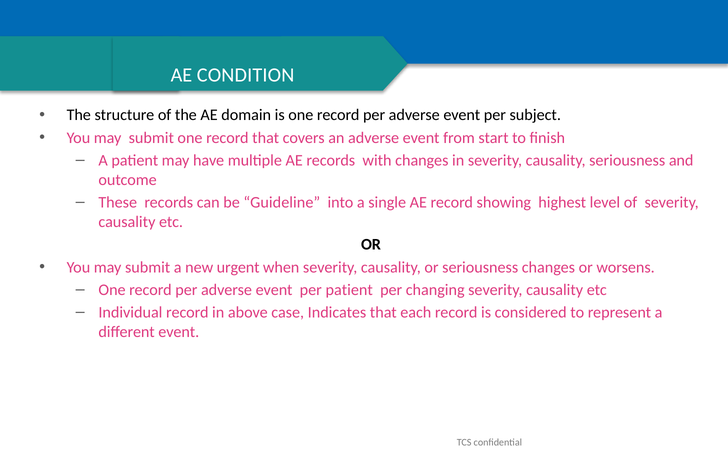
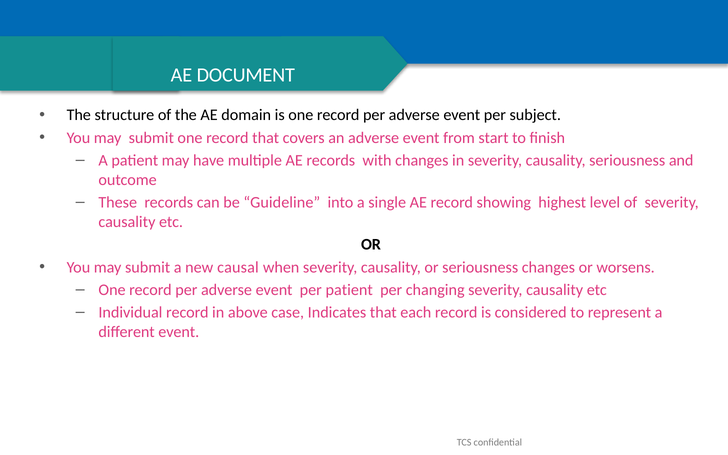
CONDITION: CONDITION -> DOCUMENT
urgent: urgent -> causal
